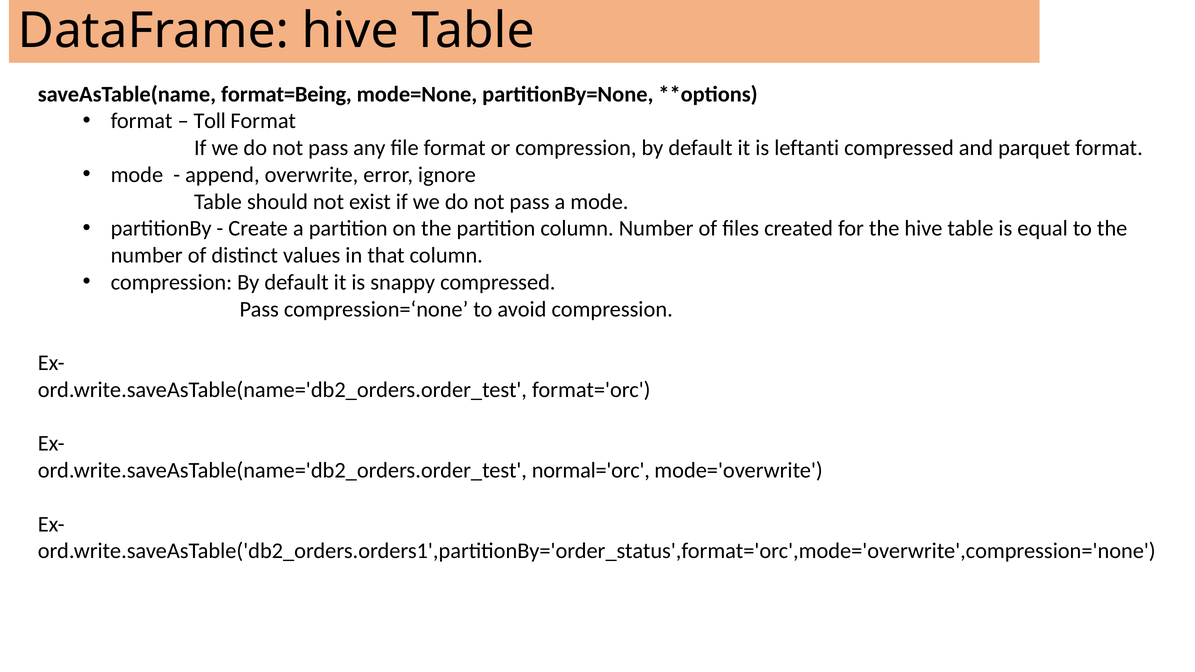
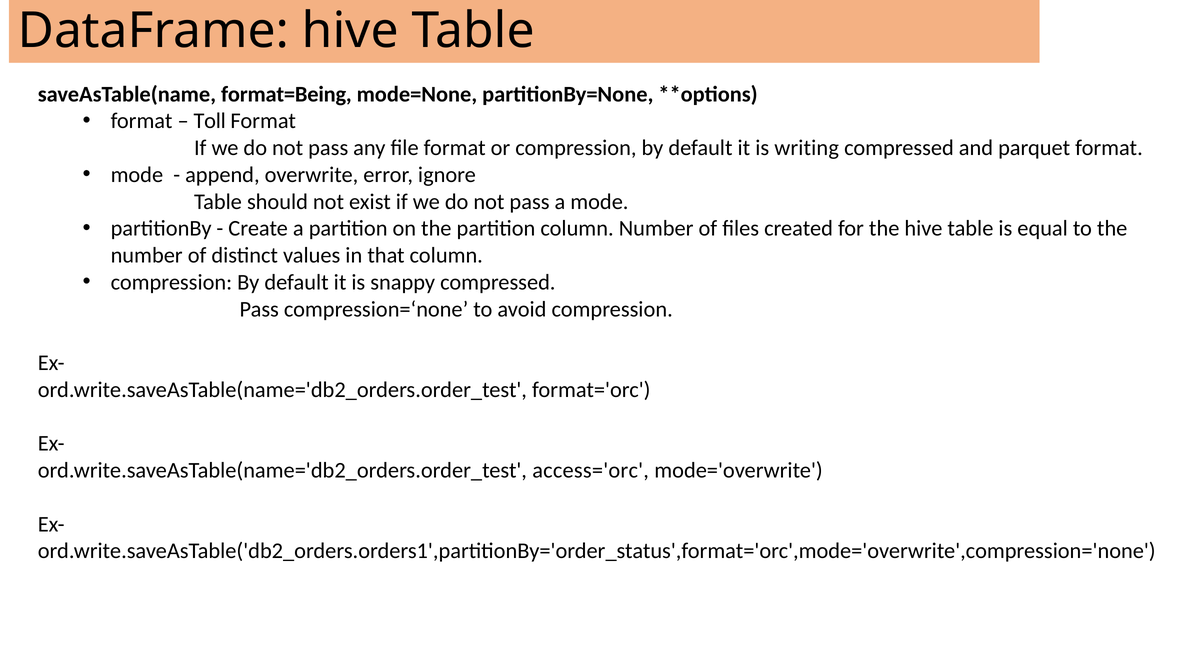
leftanti: leftanti -> writing
normal='orc: normal='orc -> access='orc
